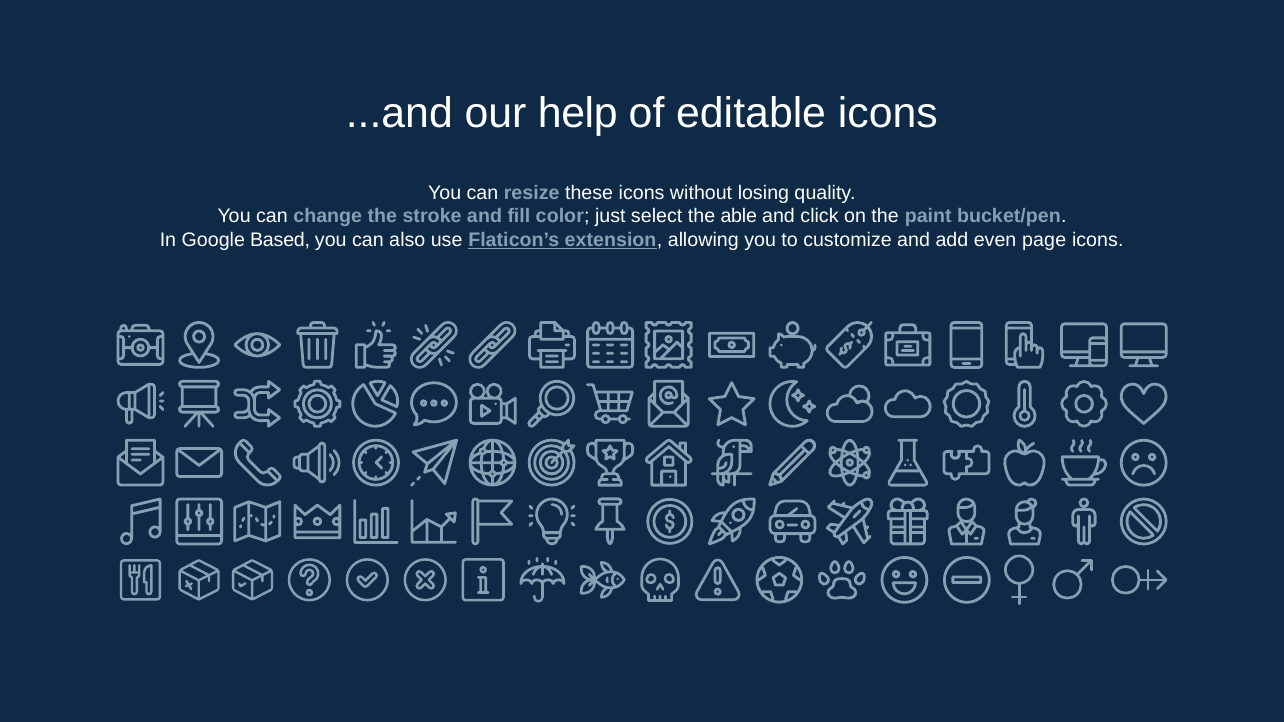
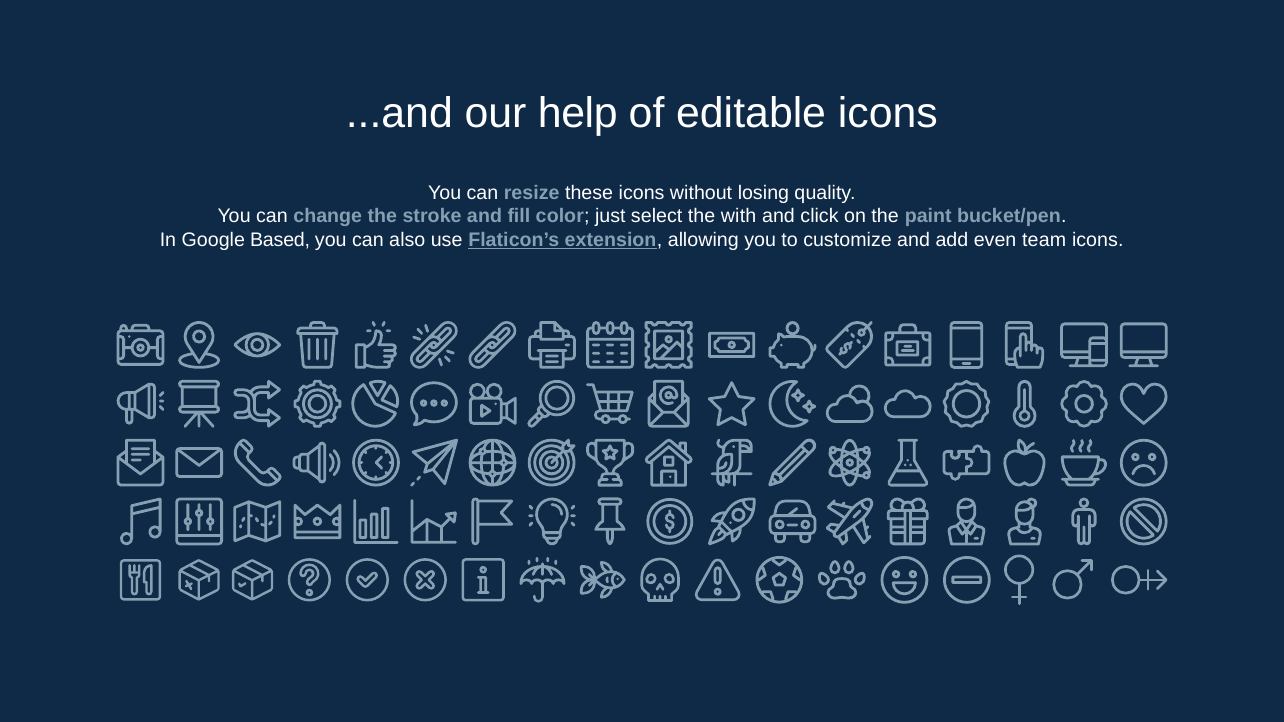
able: able -> with
page: page -> team
